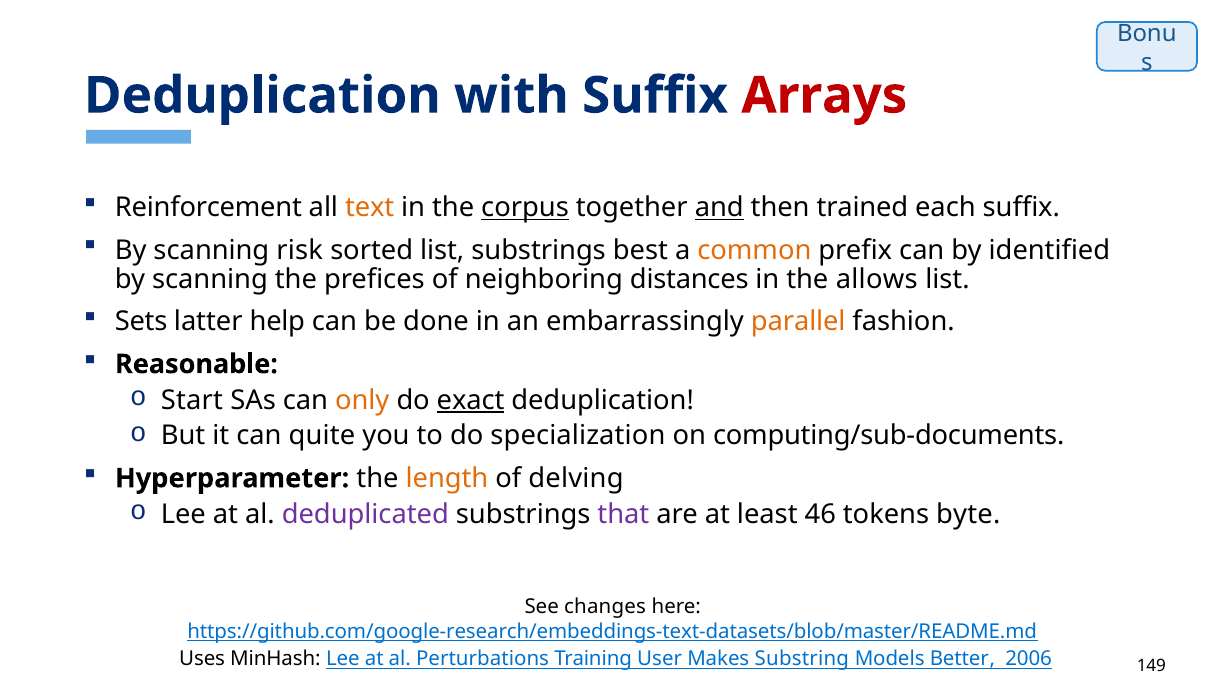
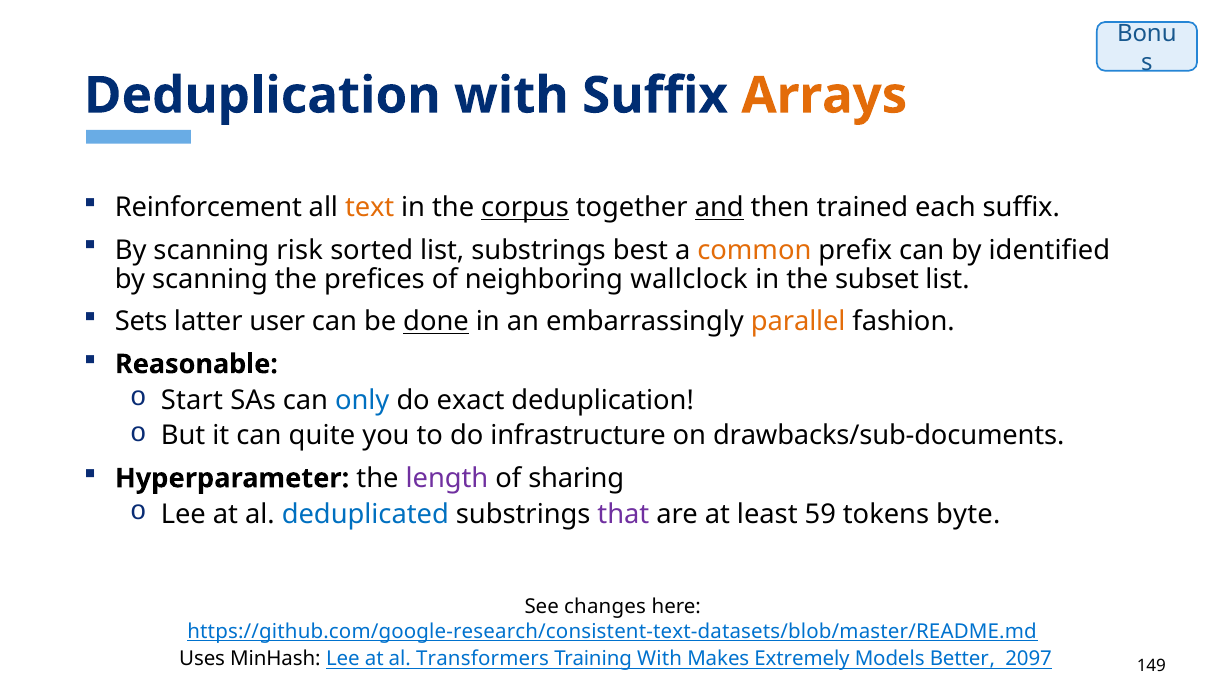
Arrays colour: red -> orange
distances: distances -> wallclock
allows: allows -> subset
help: help -> user
done underline: none -> present
only colour: orange -> blue
exact underline: present -> none
specialization: specialization -> infrastructure
computing/sub-documents: computing/sub-documents -> drawbacks/sub-documents
length colour: orange -> purple
delving: delving -> sharing
deduplicated colour: purple -> blue
46: 46 -> 59
https://github.com/google-research/embeddings-text-datasets/blob/master/README.md: https://github.com/google-research/embeddings-text-datasets/blob/master/README.md -> https://github.com/google-research/consistent-text-datasets/blob/master/README.md
Perturbations: Perturbations -> Transformers
Training User: User -> With
Substring: Substring -> Extremely
2006: 2006 -> 2097
